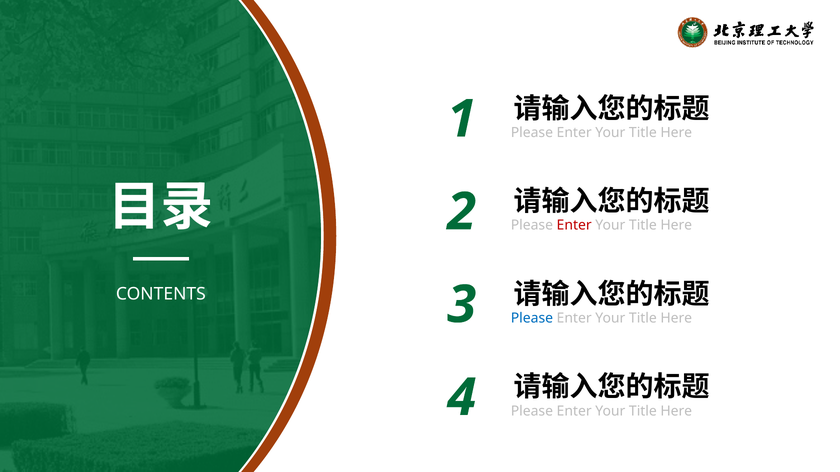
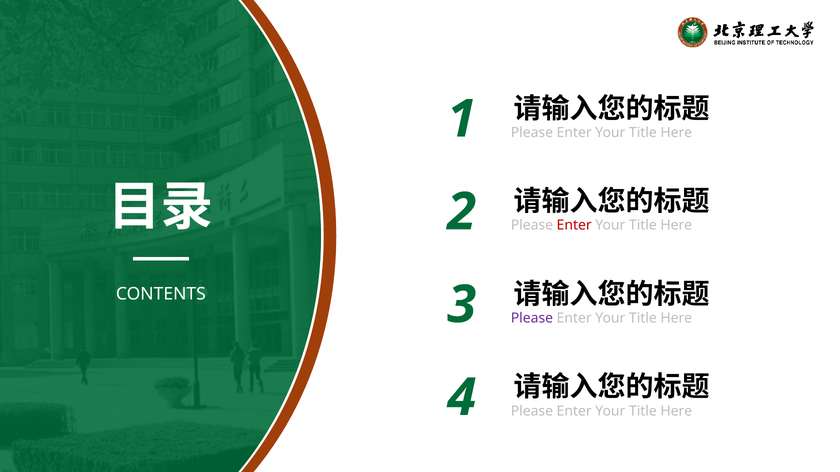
Please at (532, 318) colour: blue -> purple
